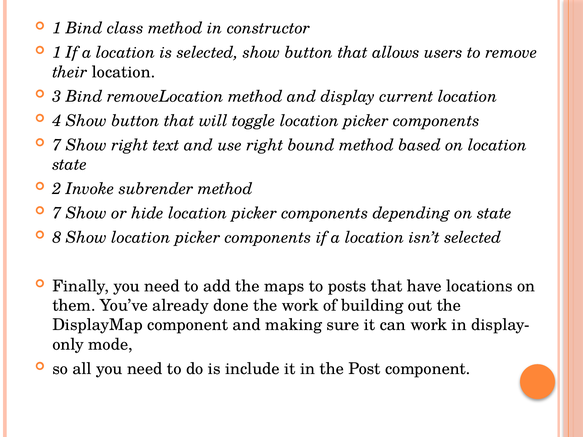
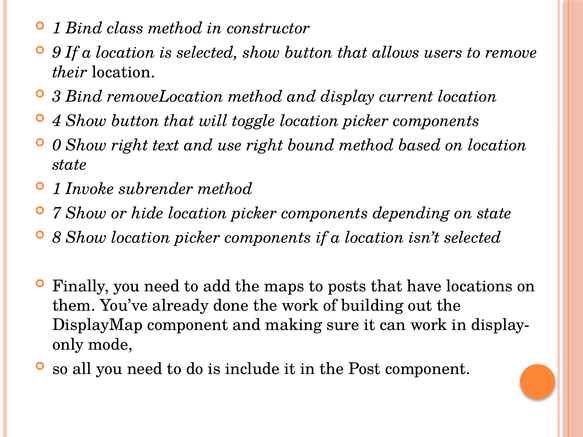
1 at (57, 53): 1 -> 9
7 at (57, 145): 7 -> 0
2 at (57, 189): 2 -> 1
